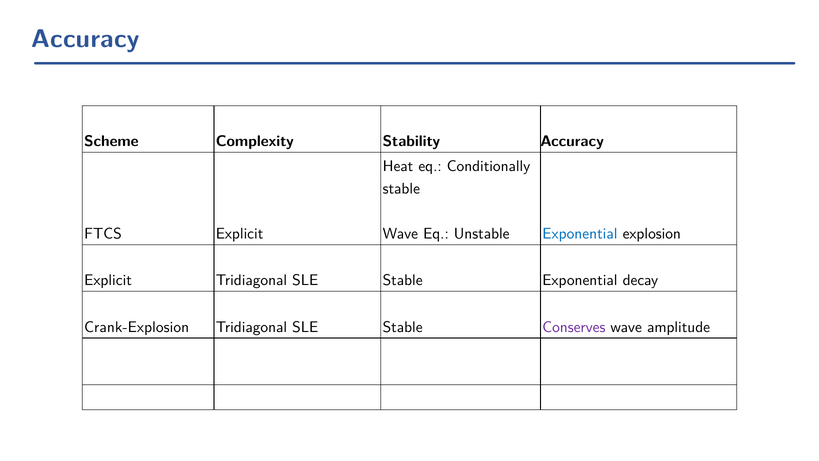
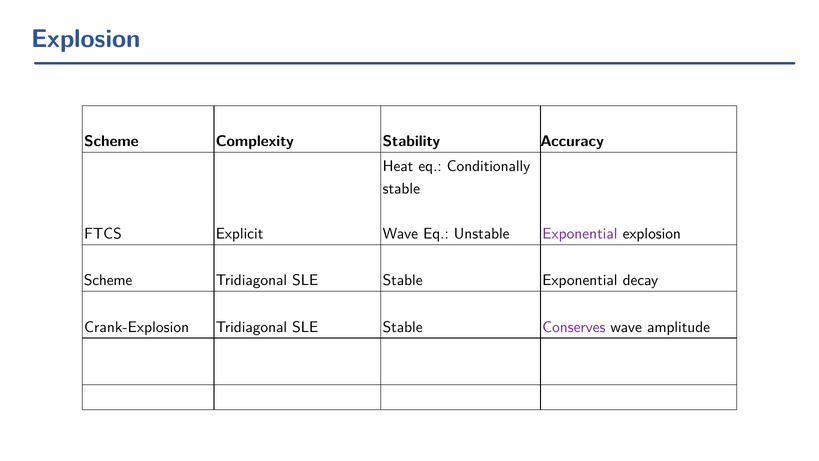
Accuracy at (86, 39): Accuracy -> Explosion
Exponential at (580, 233) colour: blue -> purple
Explicit at (108, 280): Explicit -> Scheme
